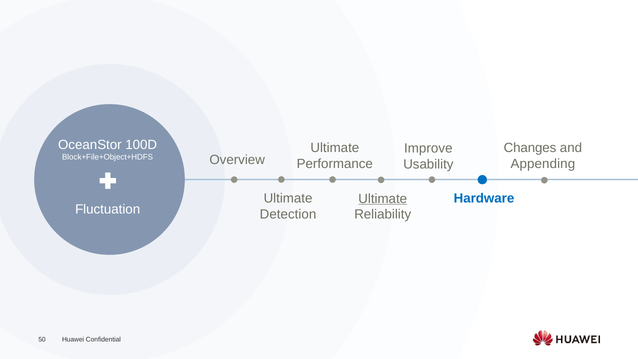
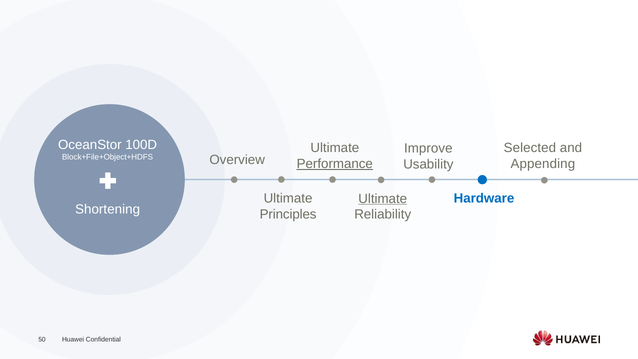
Changes: Changes -> Selected
Performance underline: none -> present
Fluctuation: Fluctuation -> Shortening
Detection: Detection -> Principles
